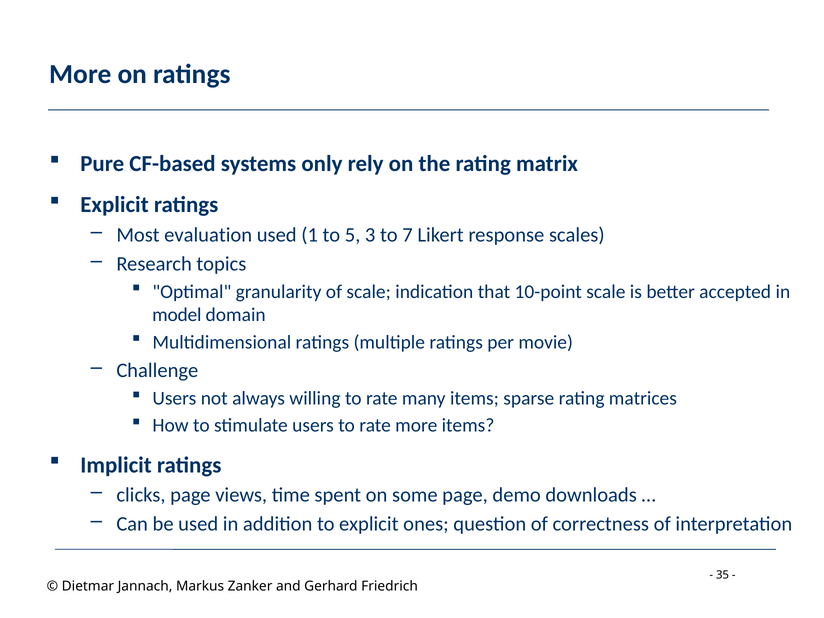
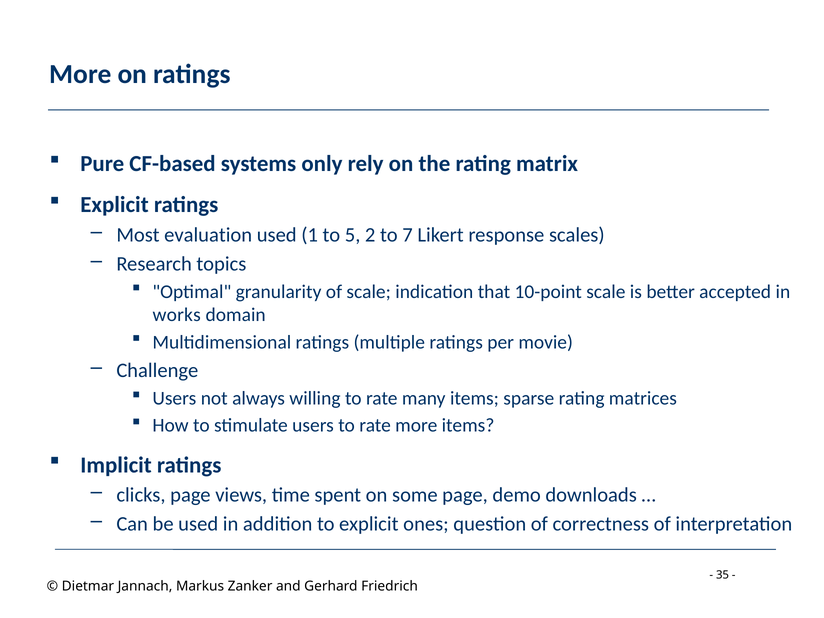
3: 3 -> 2
model: model -> works
